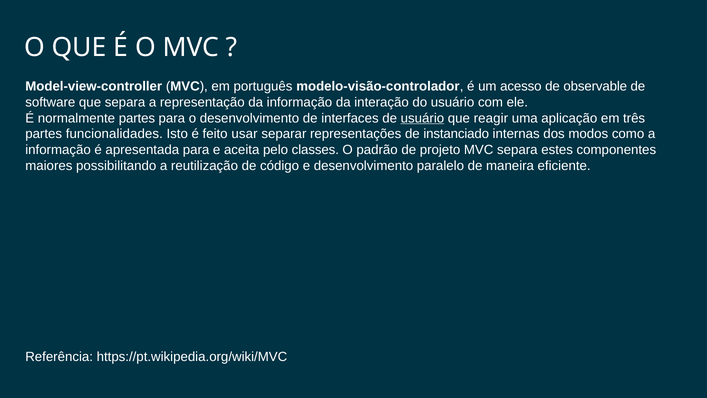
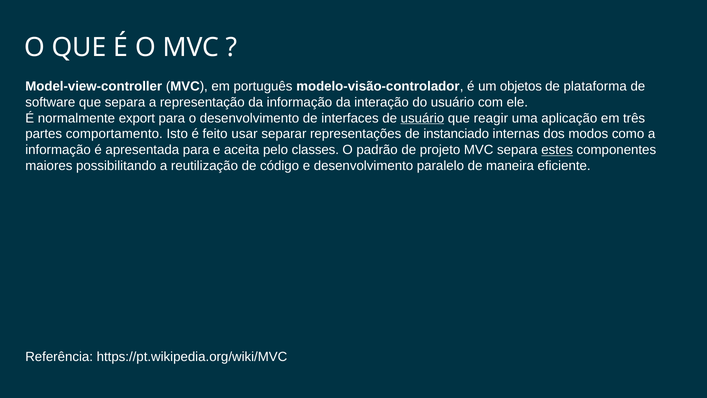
acesso: acesso -> objetos
observable: observable -> plataforma
normalmente partes: partes -> export
funcionalidades: funcionalidades -> comportamento
estes underline: none -> present
